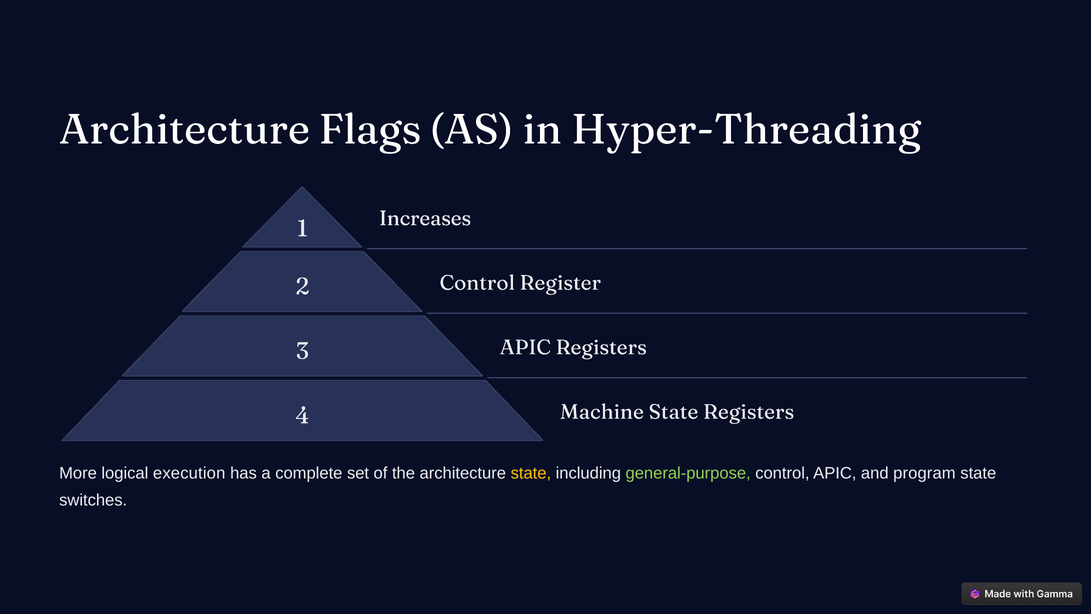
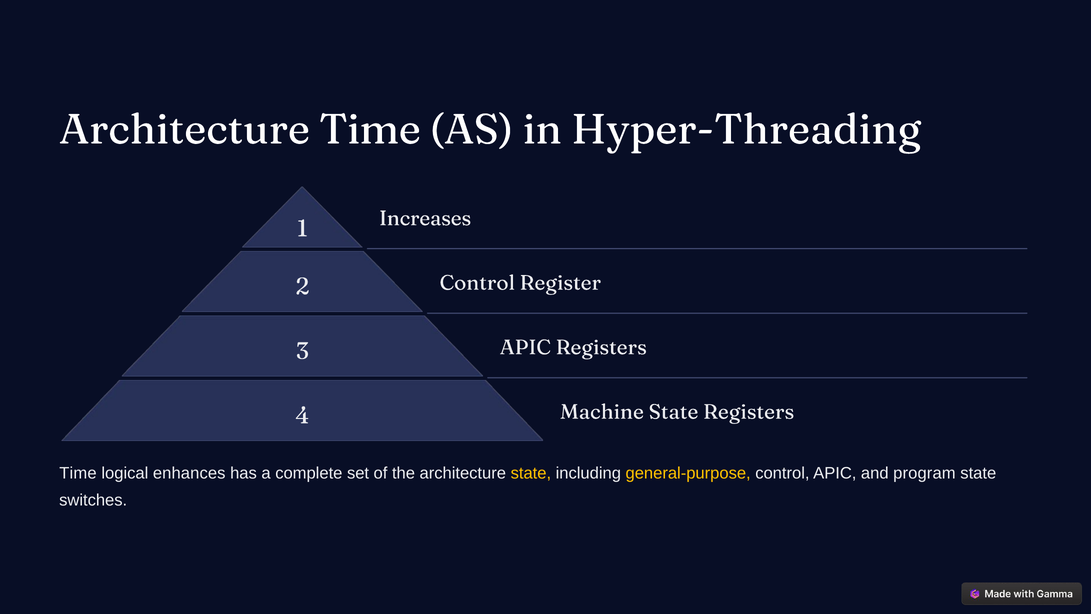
Architecture Flags: Flags -> Time
More at (78, 473): More -> Time
execution: execution -> enhances
general-purpose colour: light green -> yellow
